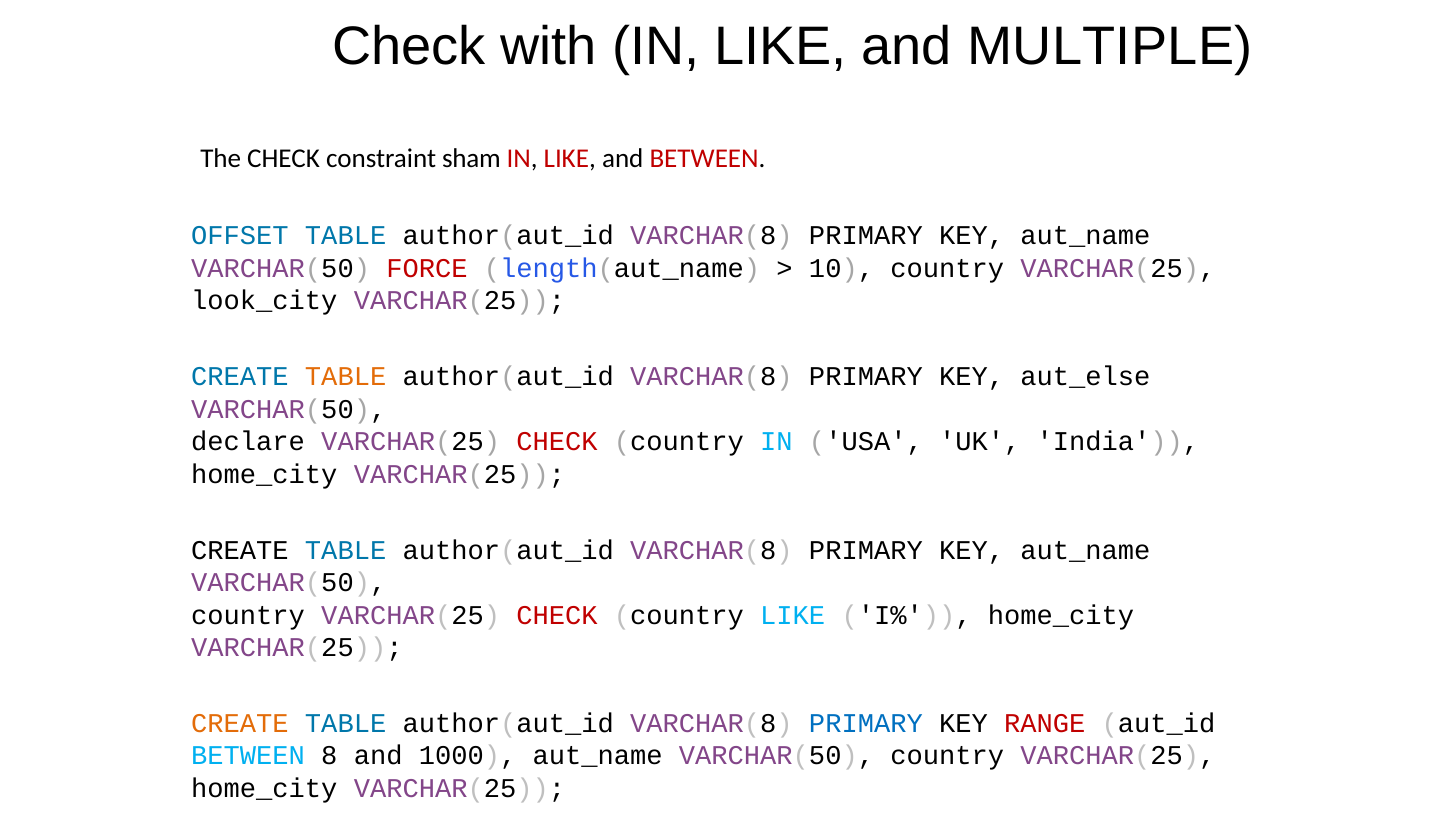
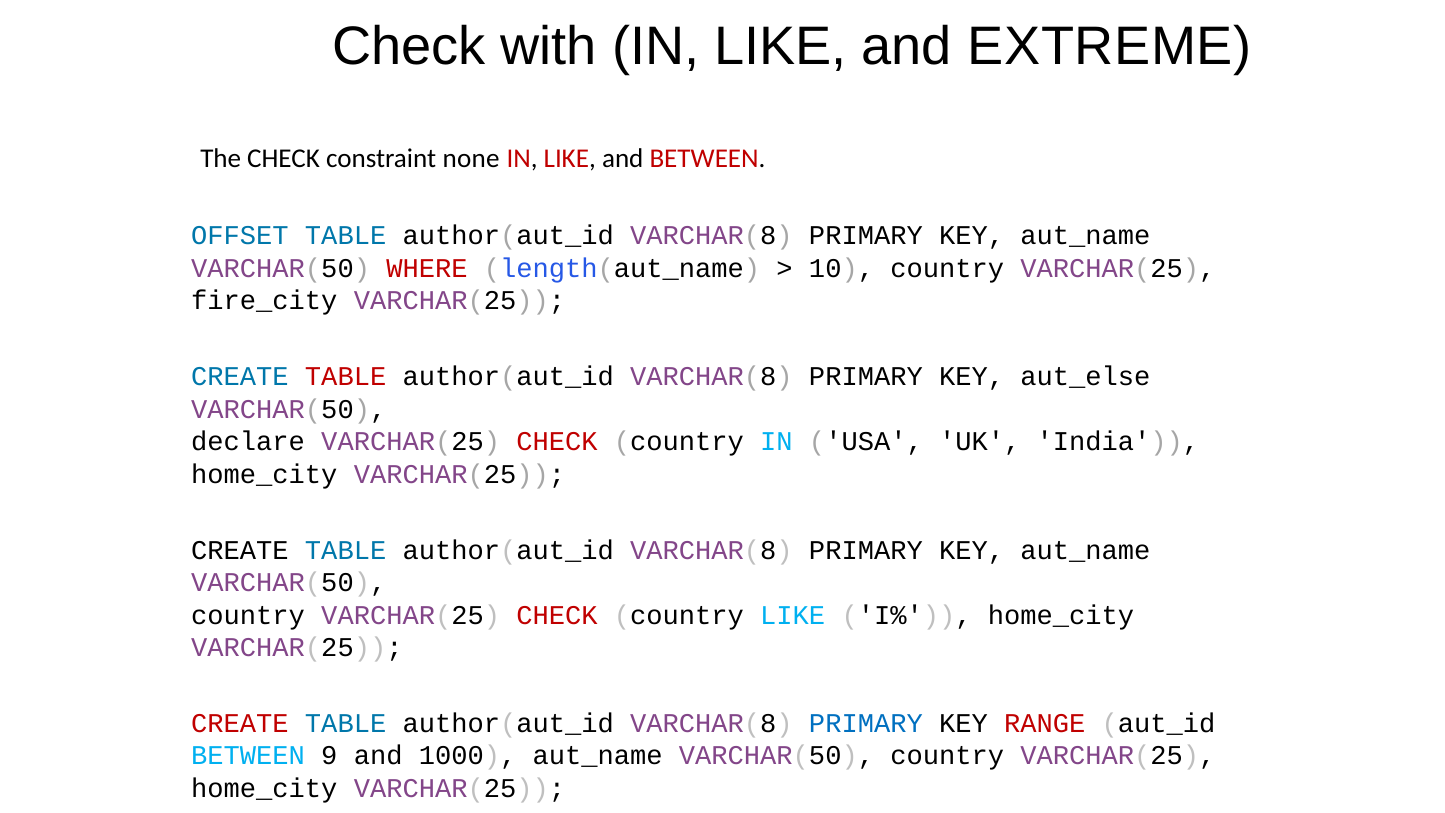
MULTIPLE: MULTIPLE -> EXTREME
sham: sham -> none
FORCE: FORCE -> WHERE
look_city: look_city -> fire_city
TABLE at (346, 377) colour: orange -> red
CREATE at (240, 723) colour: orange -> red
8: 8 -> 9
